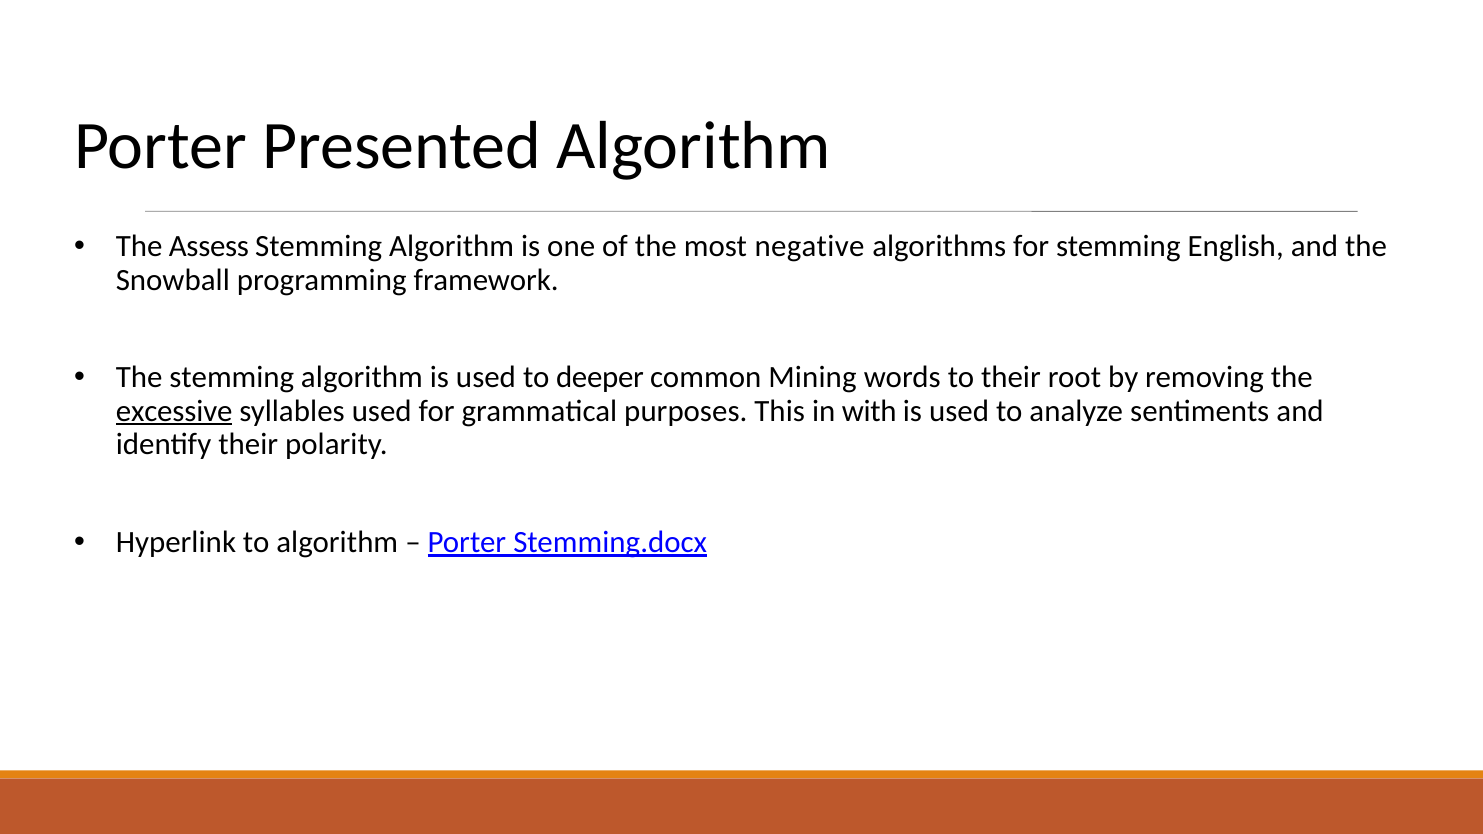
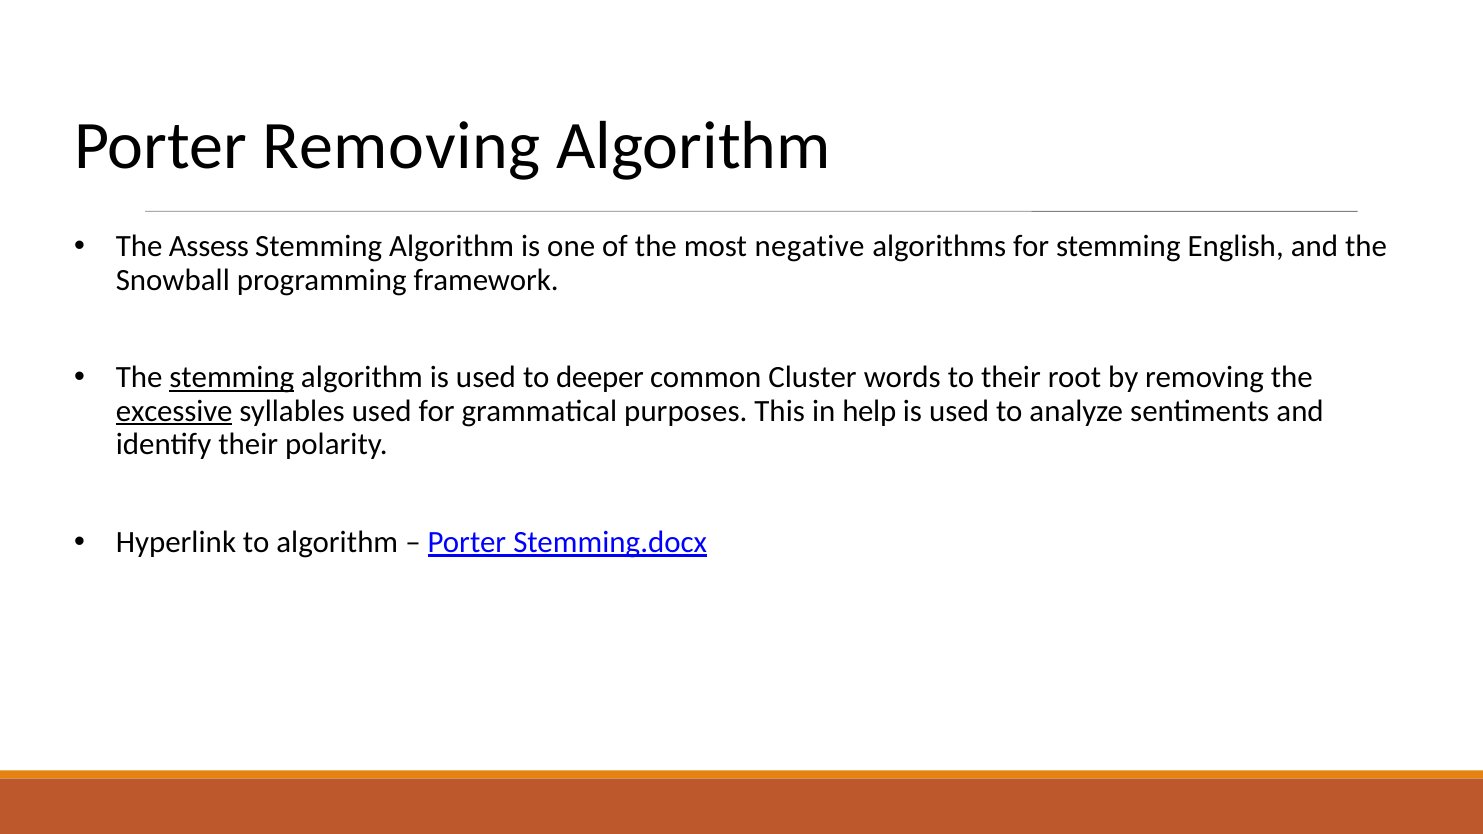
Porter Presented: Presented -> Removing
stemming at (232, 378) underline: none -> present
Mining: Mining -> Cluster
with: with -> help
